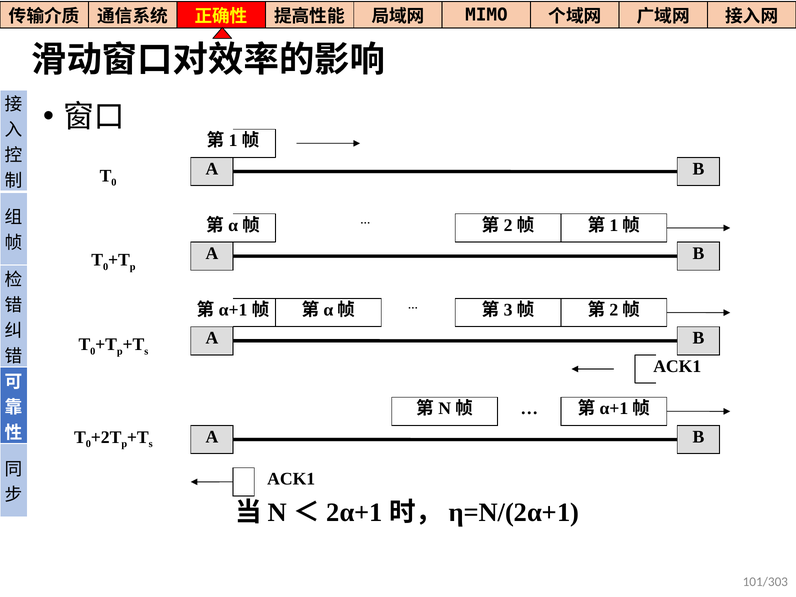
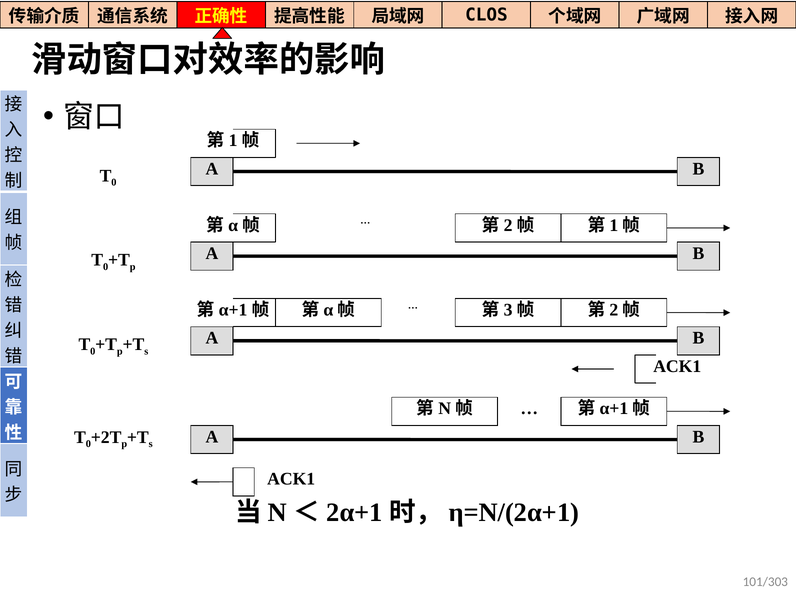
MIMO: MIMO -> CLOS
